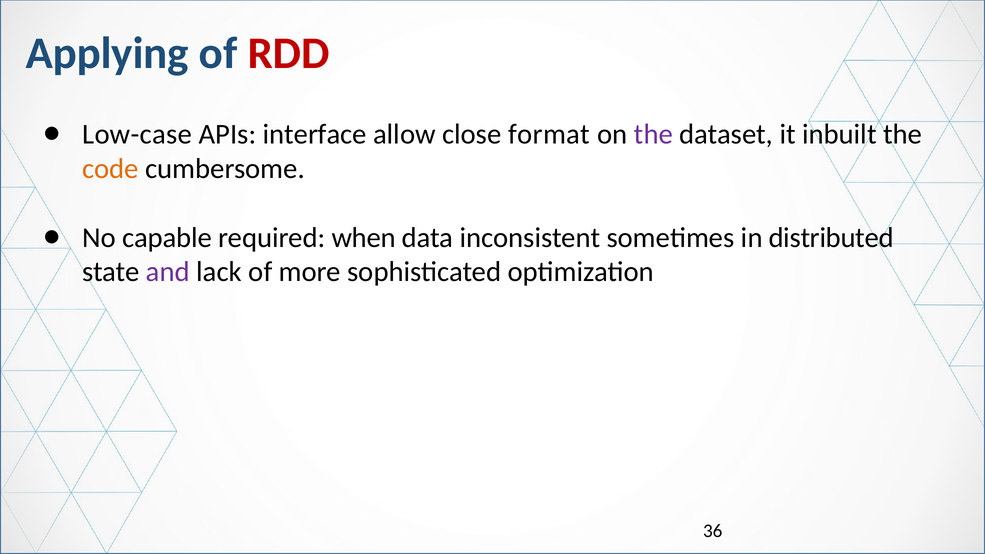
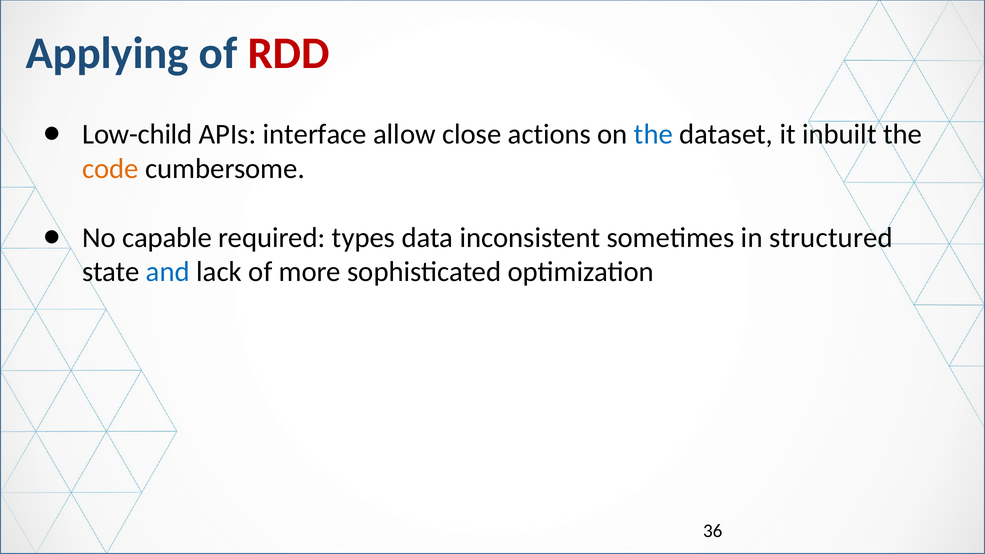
Low-case: Low-case -> Low-child
format: format -> actions
the at (653, 134) colour: purple -> blue
when: when -> types
distributed: distributed -> structured
and colour: purple -> blue
